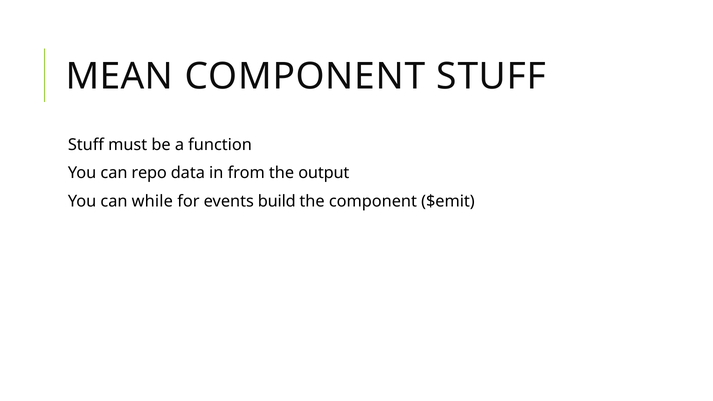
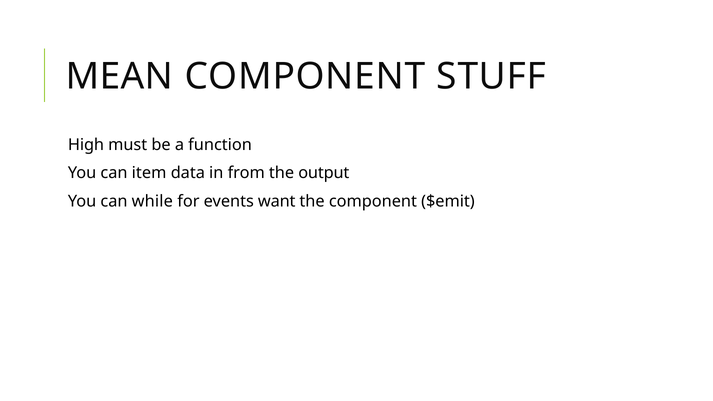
Stuff at (86, 145): Stuff -> High
repo: repo -> item
build: build -> want
